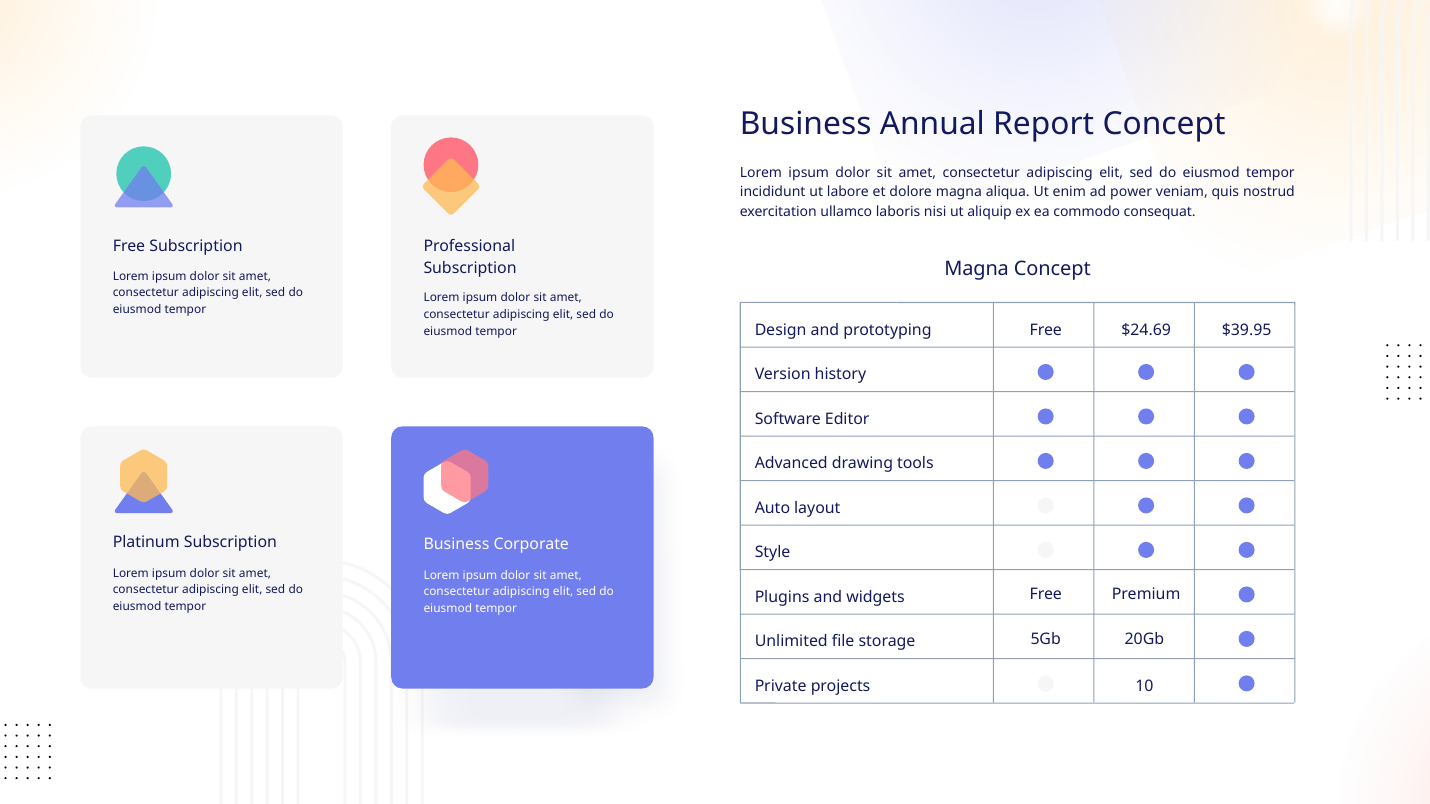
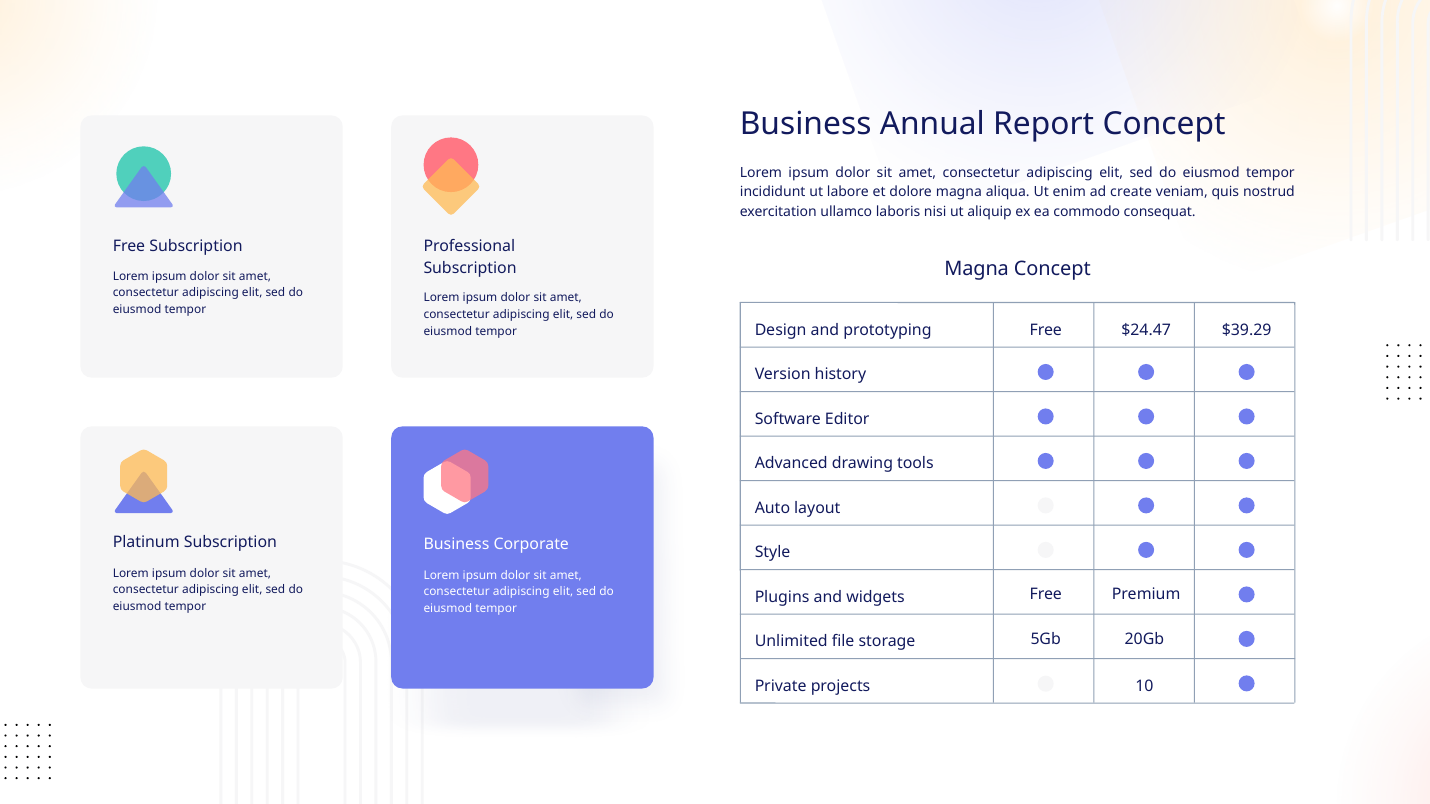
power: power -> create
$24.69: $24.69 -> $24.47
$39.95: $39.95 -> $39.29
